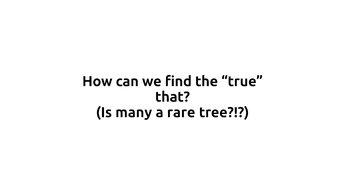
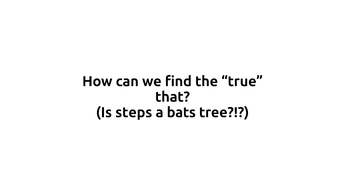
many: many -> steps
rare: rare -> bats
